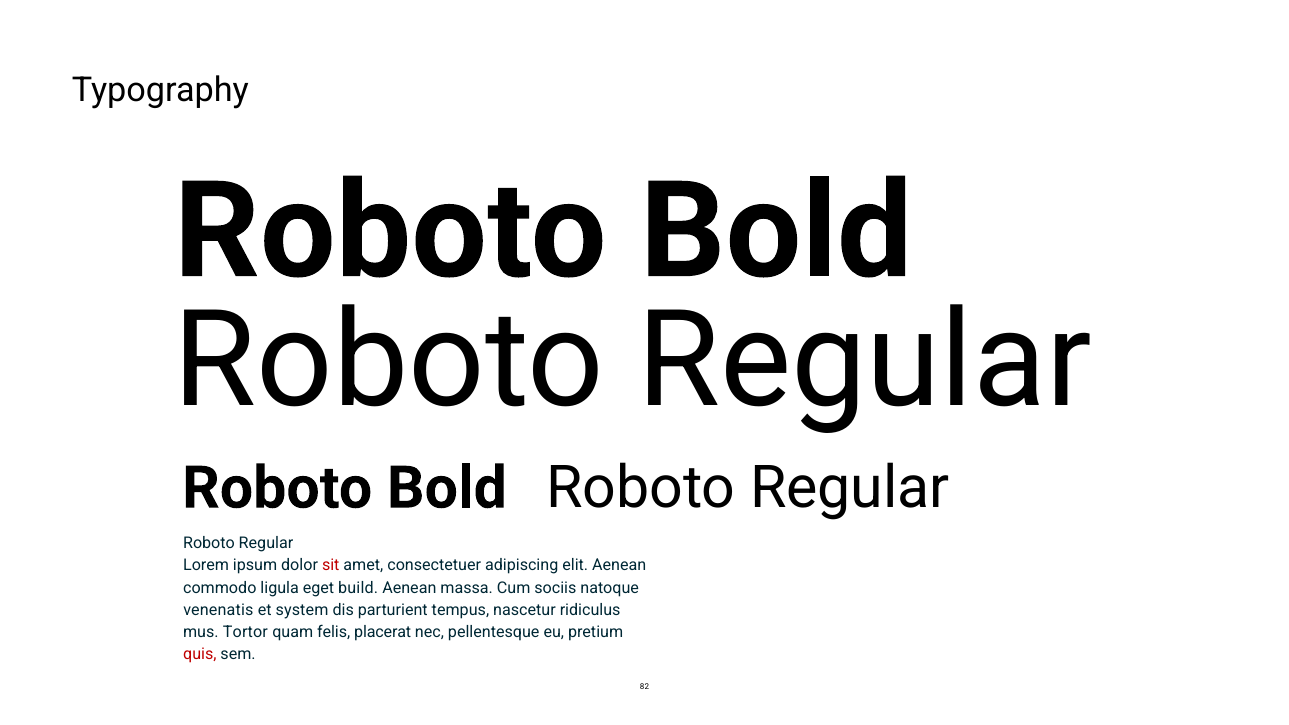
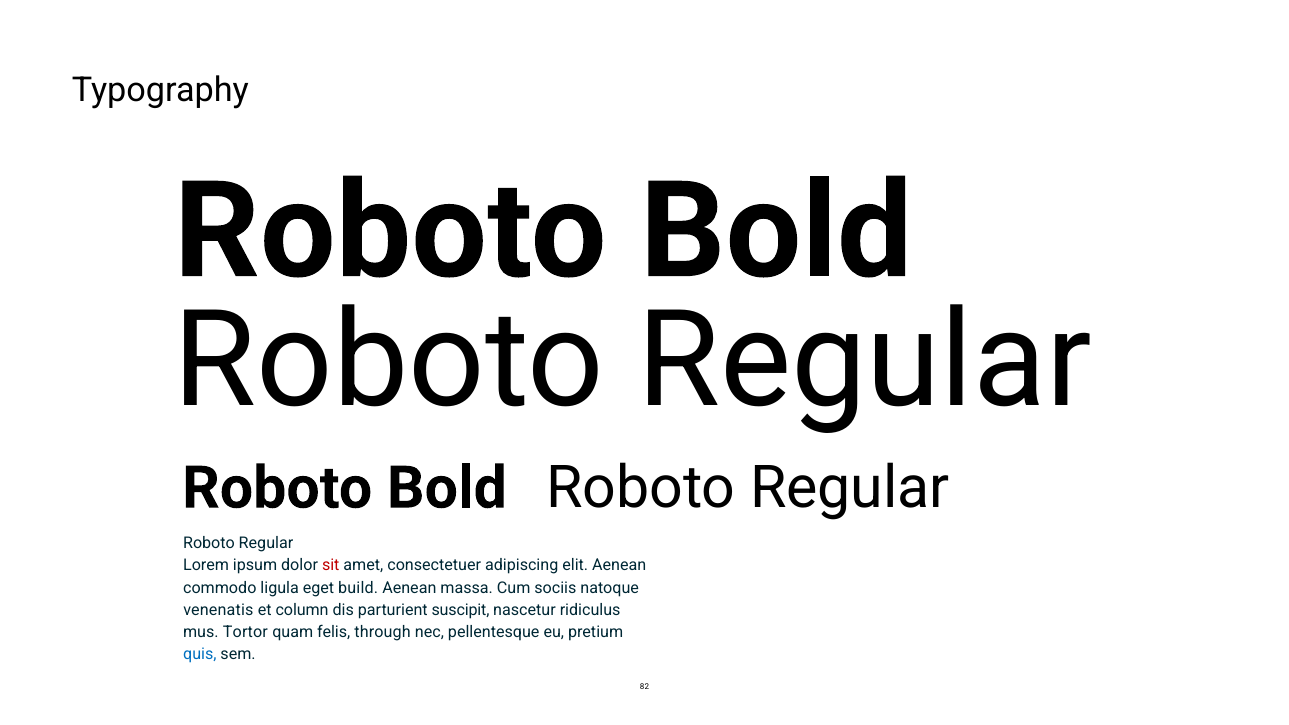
system: system -> column
tempus: tempus -> suscipit
placerat: placerat -> through
quis colour: red -> blue
